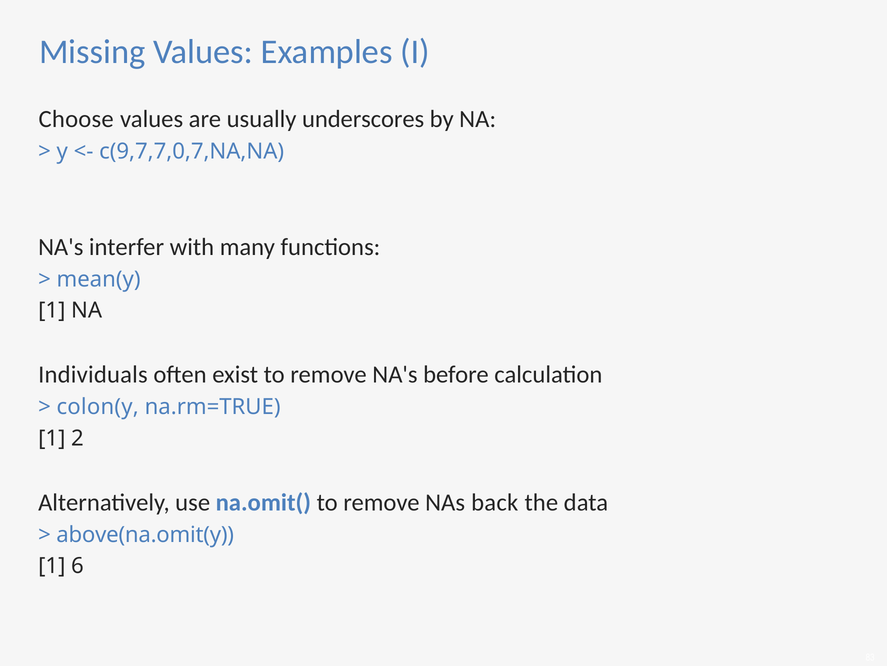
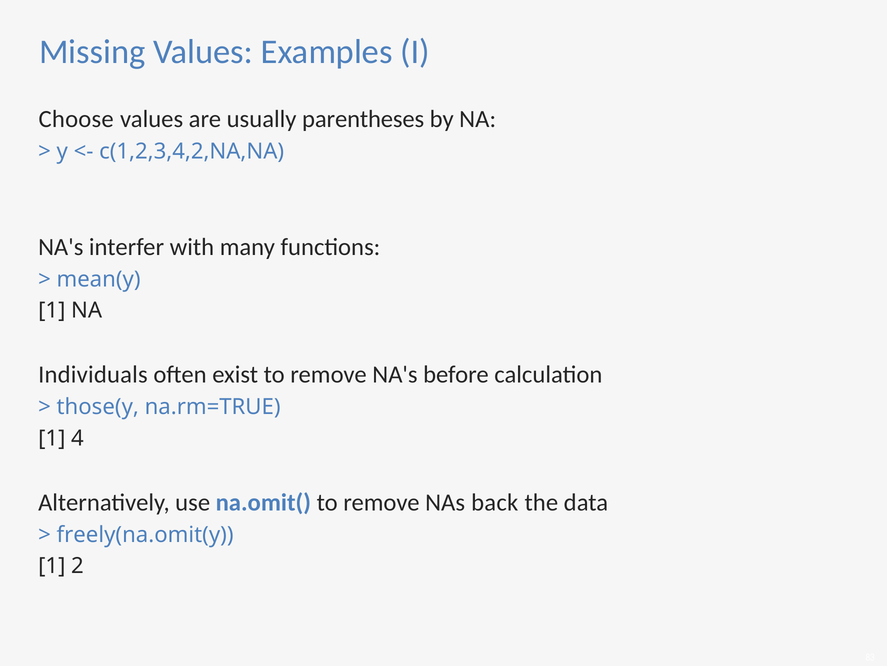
underscores: underscores -> parentheses
c(9,7,7,0,7,NA,NA: c(9,7,7,0,7,NA,NA -> c(1,2,3,4,2,NA,NA
colon(y: colon(y -> those(y
2: 2 -> 4
above(na.omit(y: above(na.omit(y -> freely(na.omit(y
6: 6 -> 2
